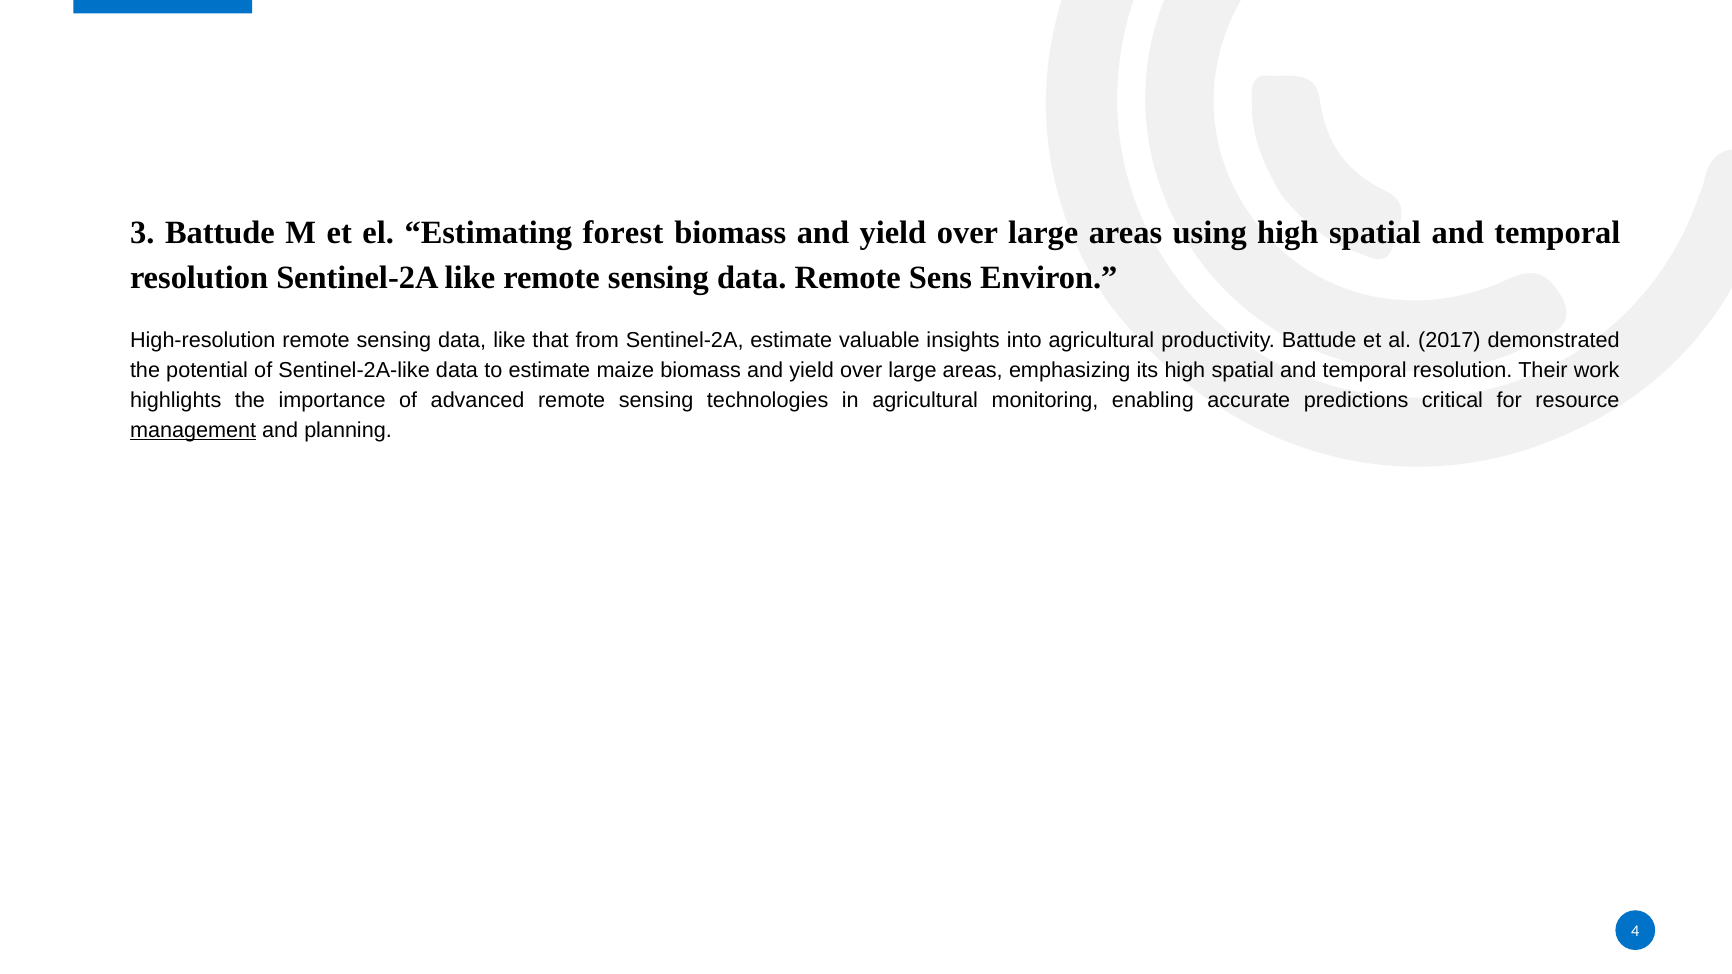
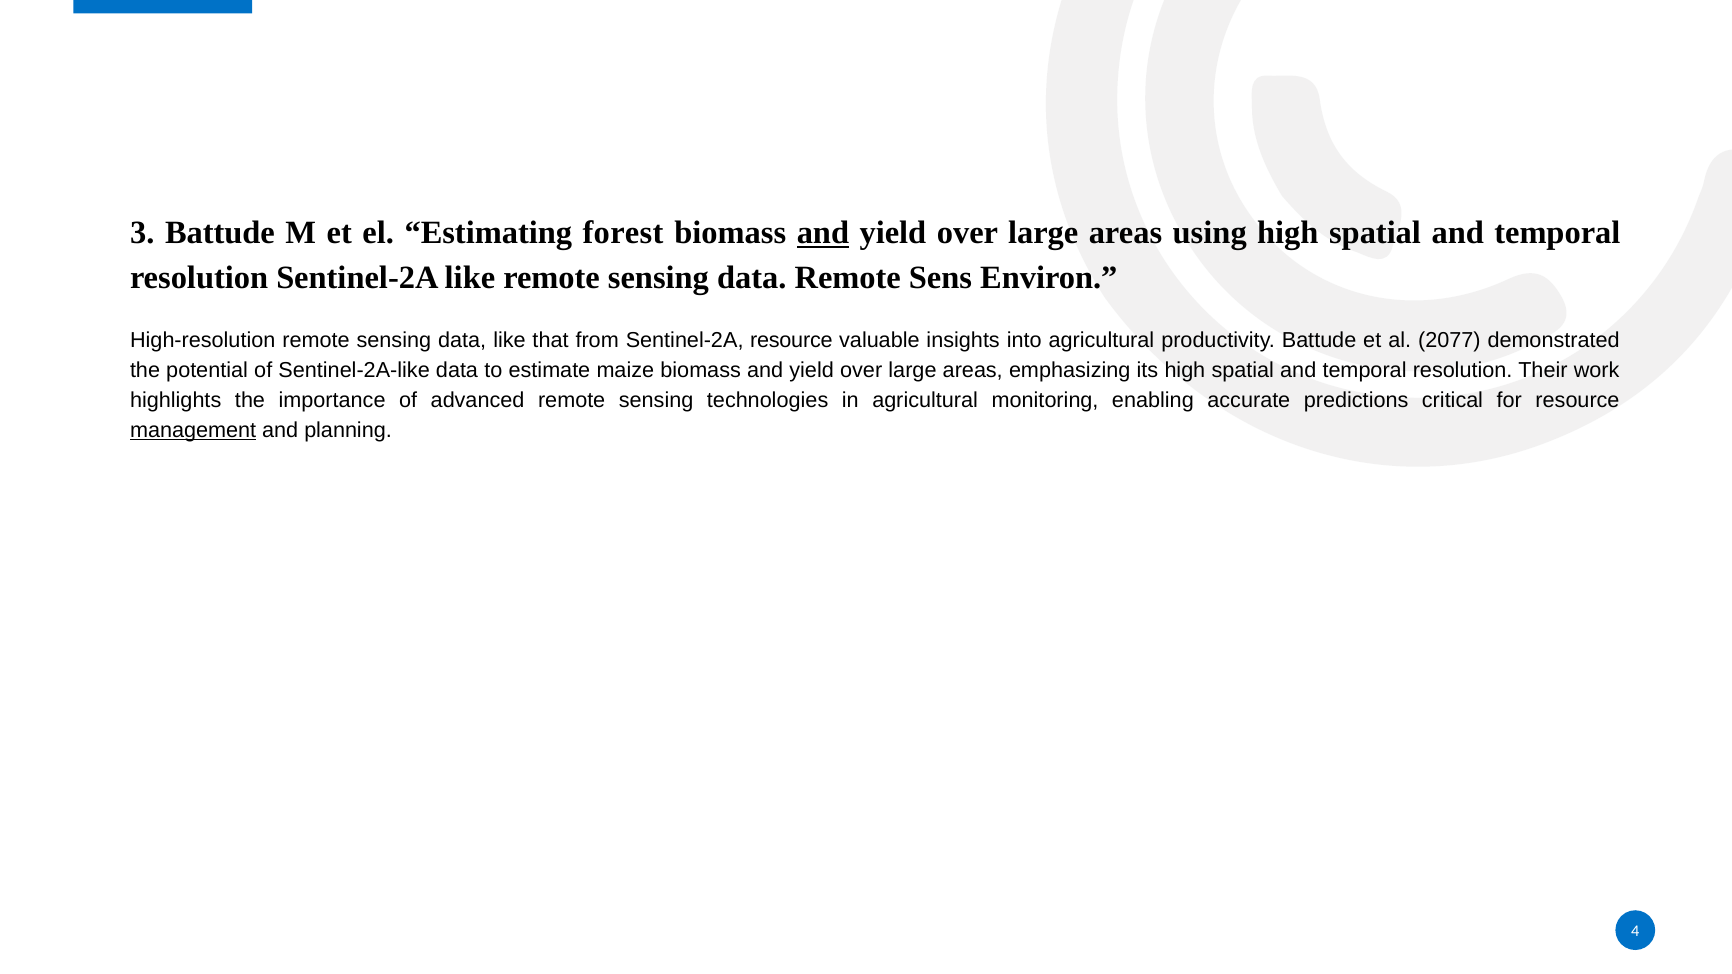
and at (823, 233) underline: none -> present
Sentinel-2A estimate: estimate -> resource
2017: 2017 -> 2077
